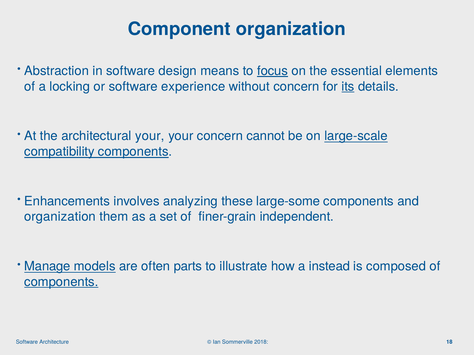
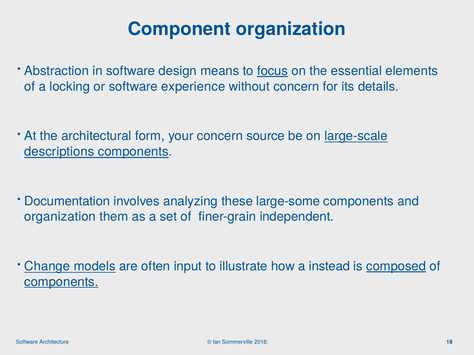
its underline: present -> none
architectural your: your -> form
cannot: cannot -> source
compatibility: compatibility -> descriptions
Enhancements: Enhancements -> Documentation
Manage: Manage -> Change
parts: parts -> input
composed underline: none -> present
